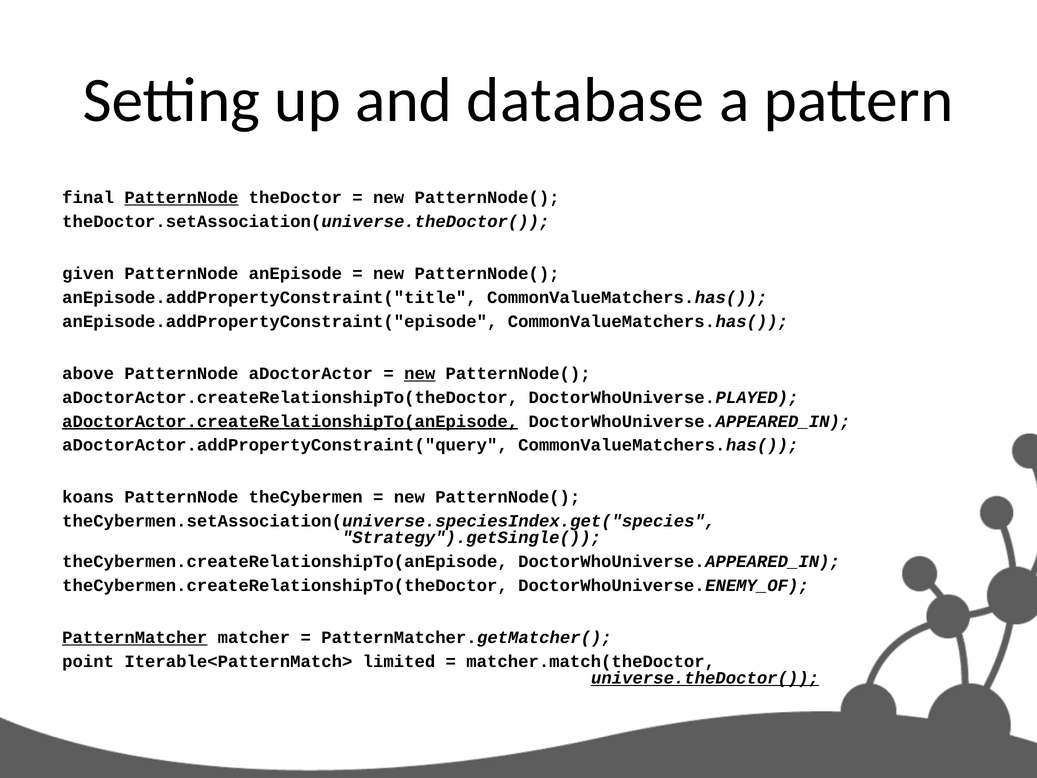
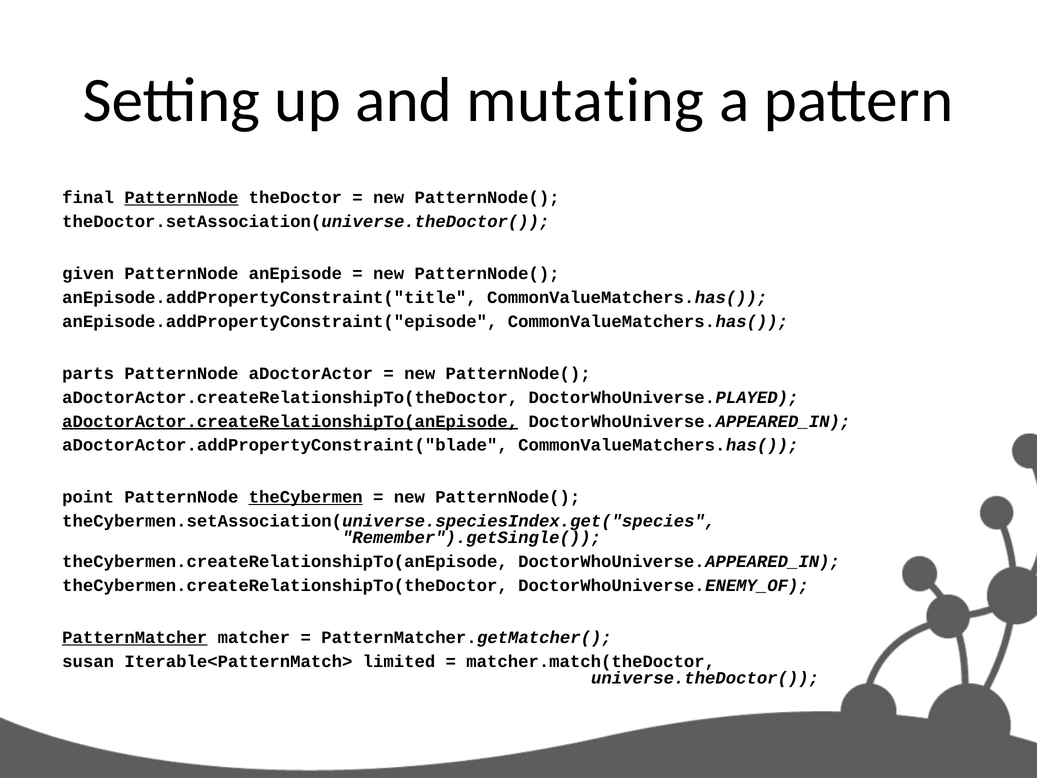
database: database -> mutating
above: above -> parts
new at (420, 373) underline: present -> none
aDoctorActor.addPropertyConstraint("query: aDoctorActor.addPropertyConstraint("query -> aDoctorActor.addPropertyConstraint("blade
koans: koans -> point
theCybermen underline: none -> present
Strategy").getSingle(: Strategy").getSingle( -> Remember").getSingle(
point: point -> susan
universe.theDoctor( underline: present -> none
